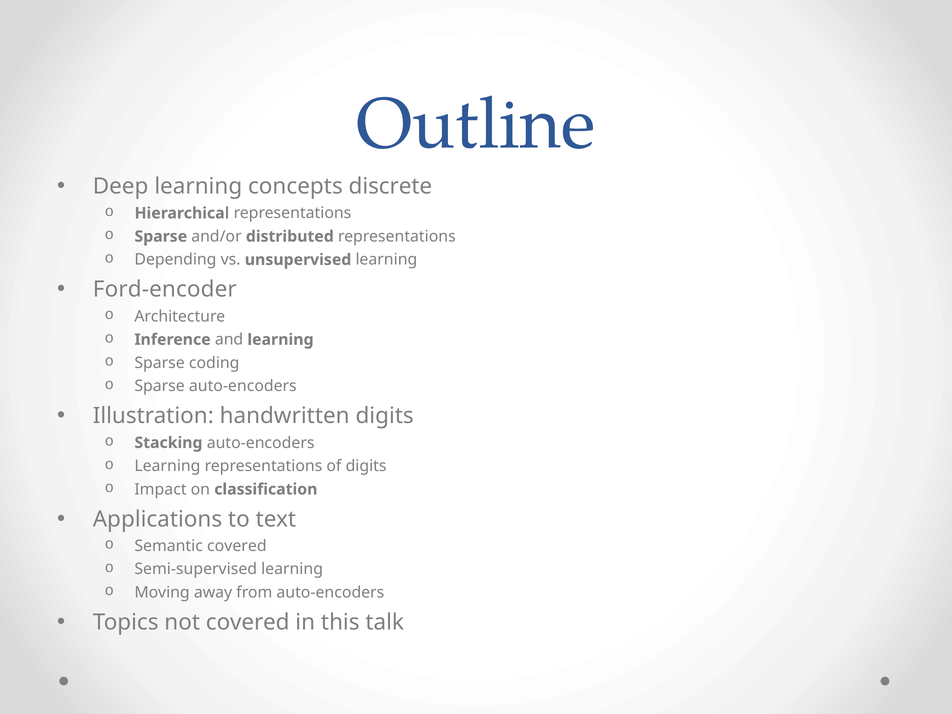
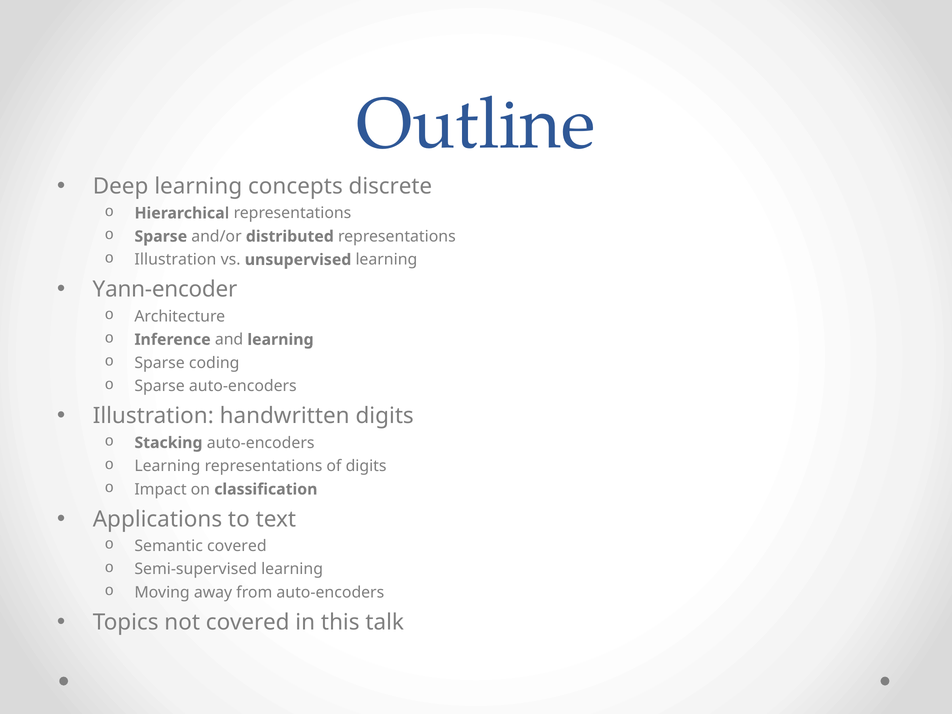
Depending at (175, 260): Depending -> Illustration
Ford-encoder: Ford-encoder -> Yann-encoder
